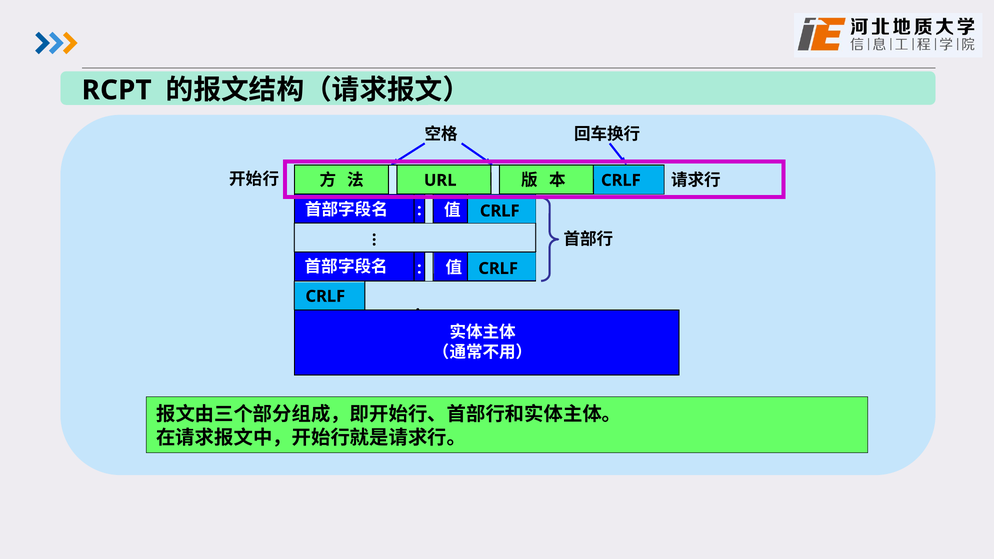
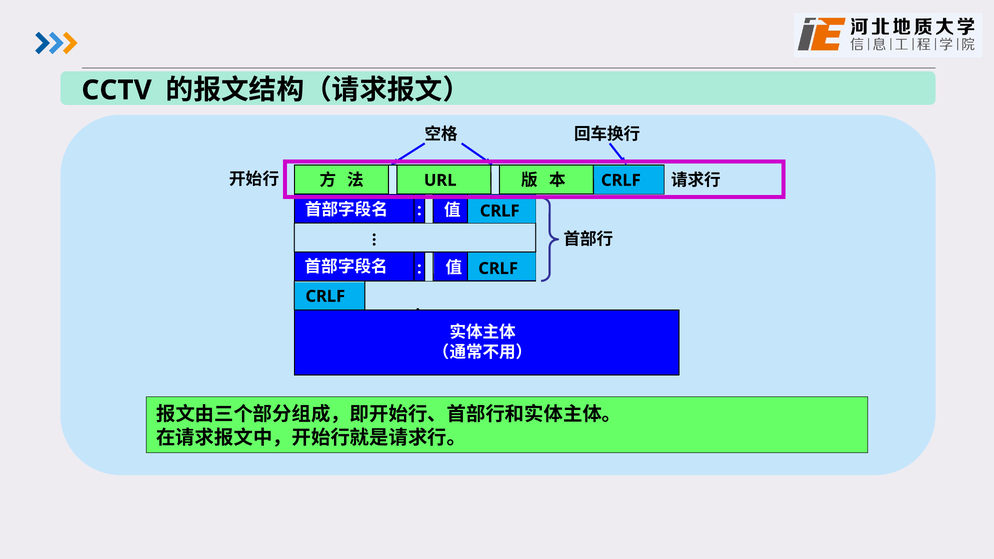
RCPT: RCPT -> CCTV
